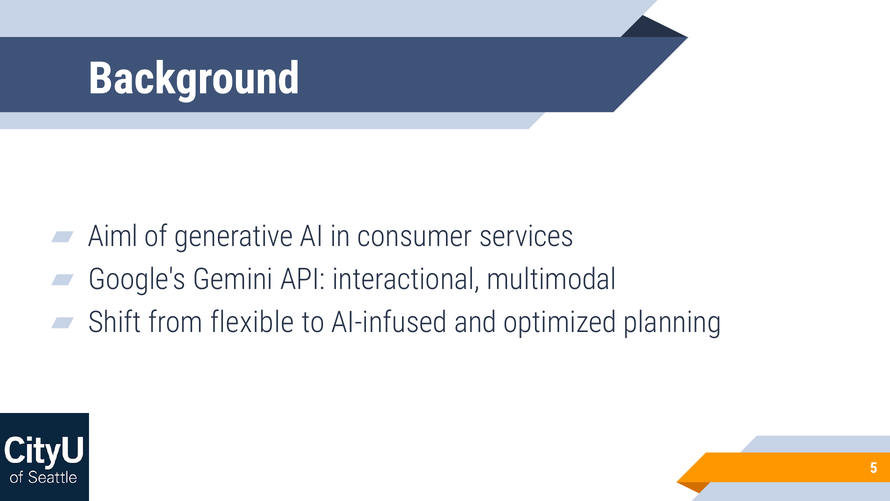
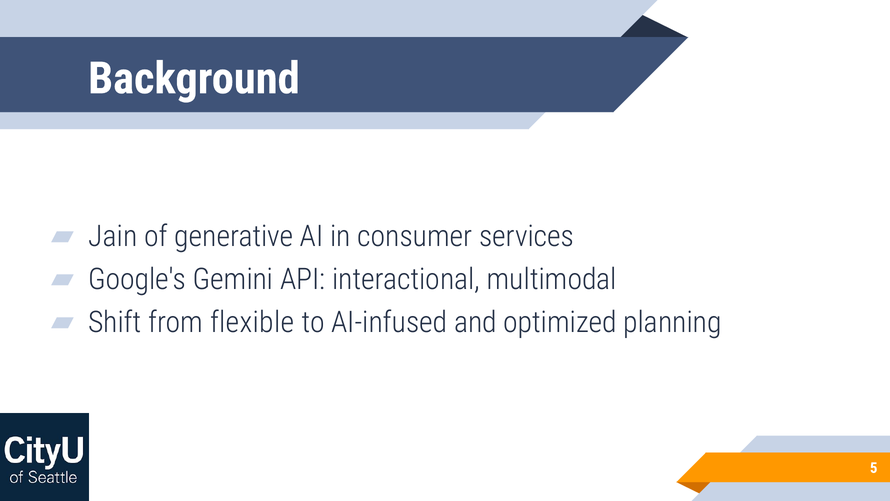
Aiml: Aiml -> Jain
